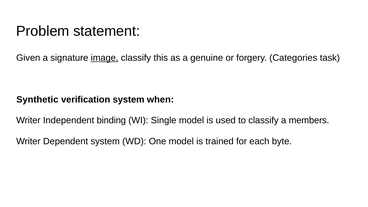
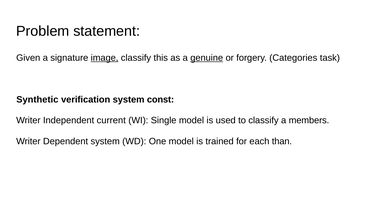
genuine underline: none -> present
when: when -> const
binding: binding -> current
byte: byte -> than
